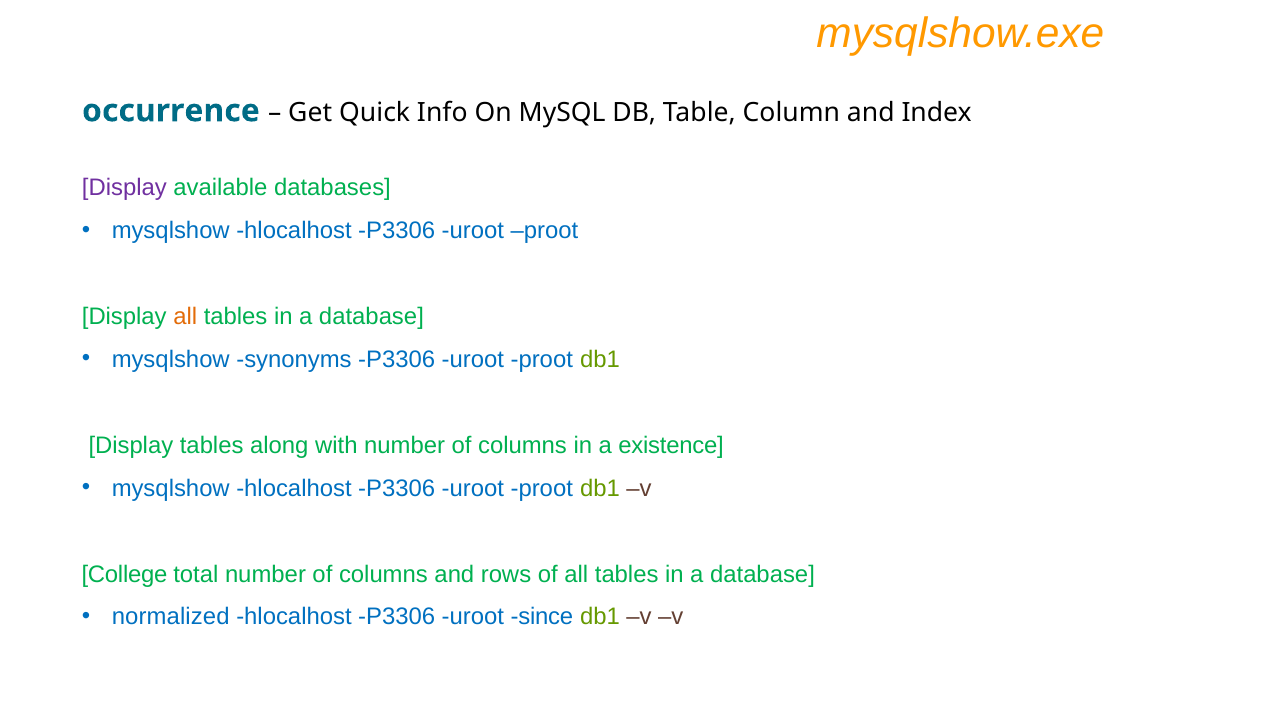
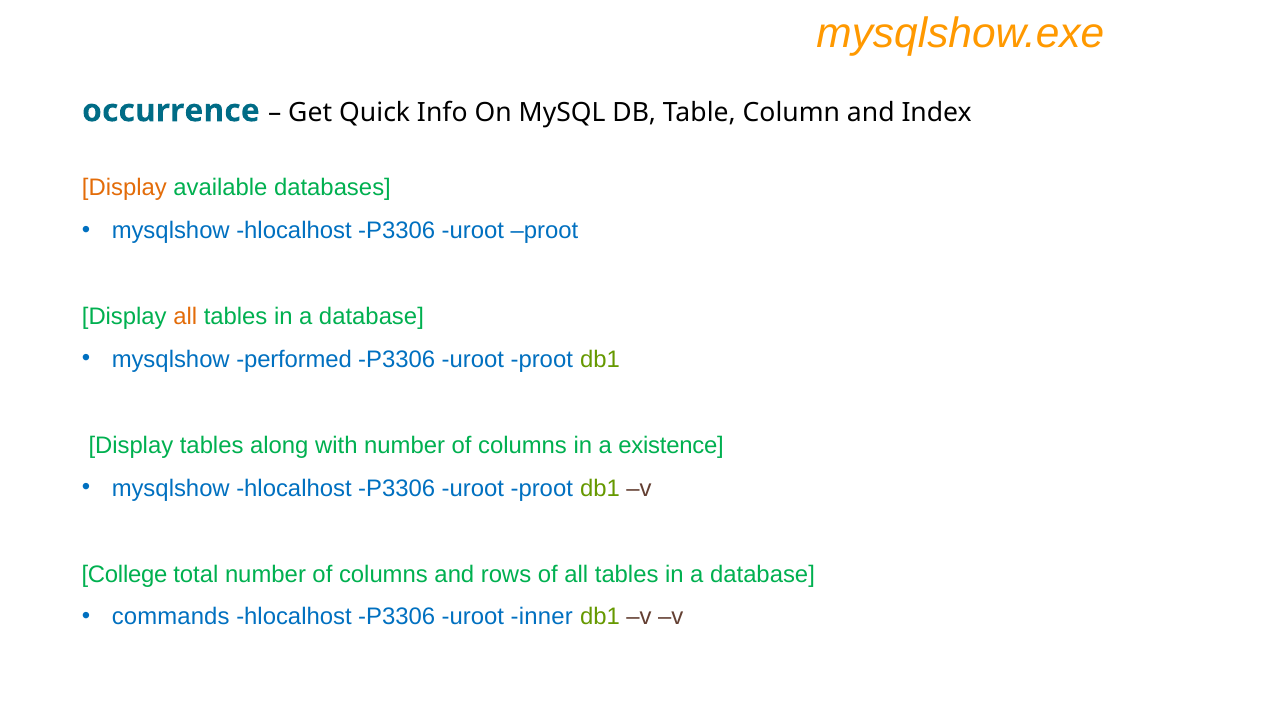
Display at (124, 188) colour: purple -> orange
synonyms: synonyms -> performed
normalized: normalized -> commands
since: since -> inner
